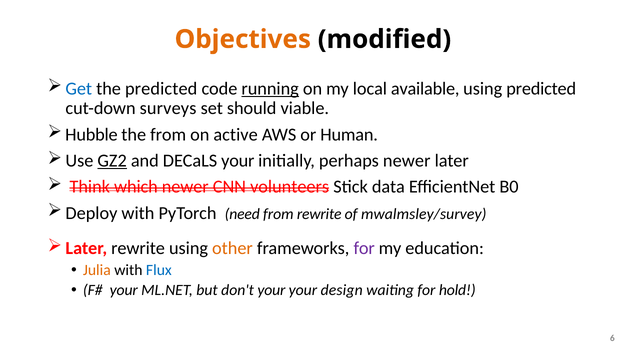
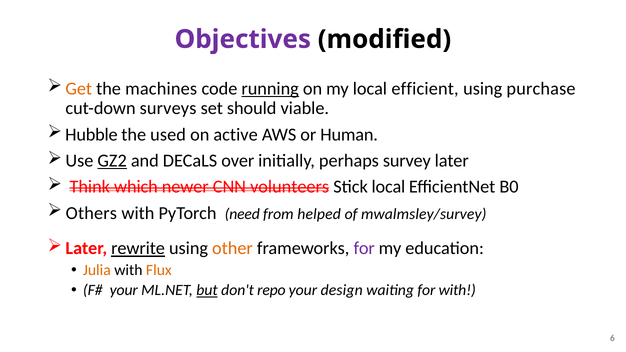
Objectives colour: orange -> purple
Get colour: blue -> orange
the predicted: predicted -> machines
available: available -> efficient
using predicted: predicted -> purchase
the from: from -> used
DECaLS your: your -> over
perhaps newer: newer -> survey
Stick data: data -> local
Deploy: Deploy -> Others
from rewrite: rewrite -> helped
rewrite at (138, 248) underline: none -> present
Flux colour: blue -> orange
but underline: none -> present
don't your: your -> repo
for hold: hold -> with
